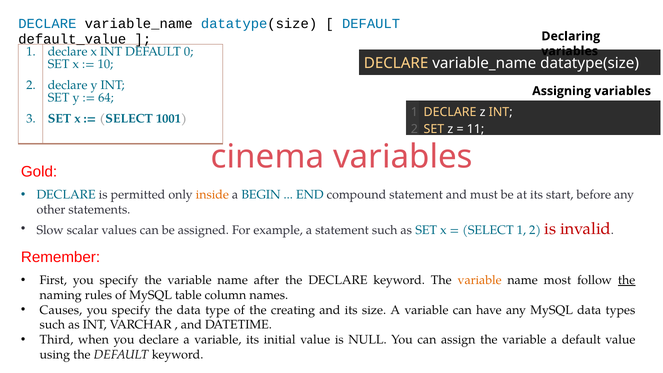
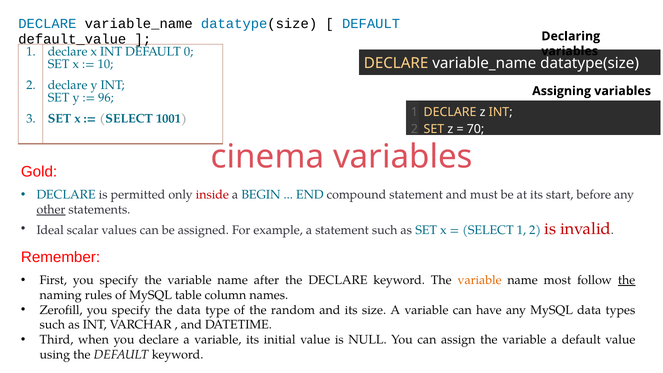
64: 64 -> 96
11: 11 -> 70
inside colour: orange -> red
other underline: none -> present
Slow: Slow -> Ideal
Causes: Causes -> Zerofill
creating: creating -> random
